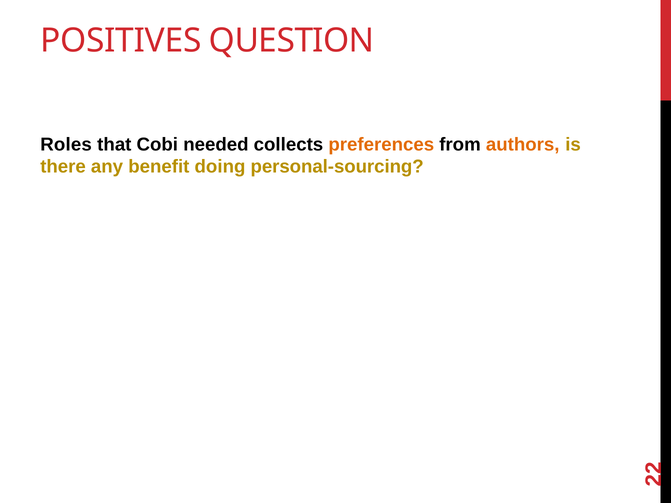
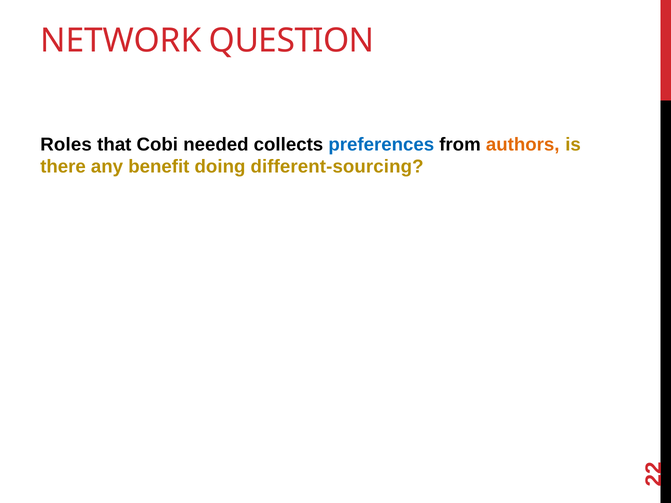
POSITIVES: POSITIVES -> NETWORK
preferences colour: orange -> blue
personal-sourcing: personal-sourcing -> different-sourcing
